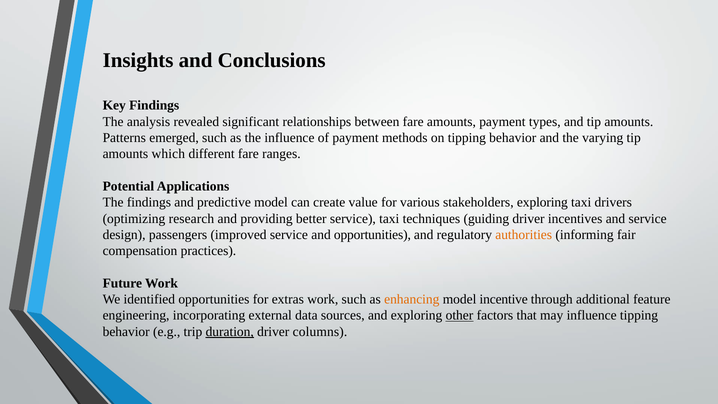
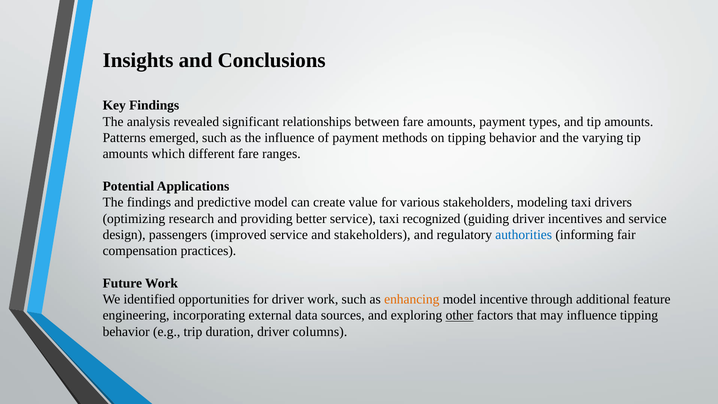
stakeholders exploring: exploring -> modeling
techniques: techniques -> recognized
and opportunities: opportunities -> stakeholders
authorities colour: orange -> blue
for extras: extras -> driver
duration underline: present -> none
